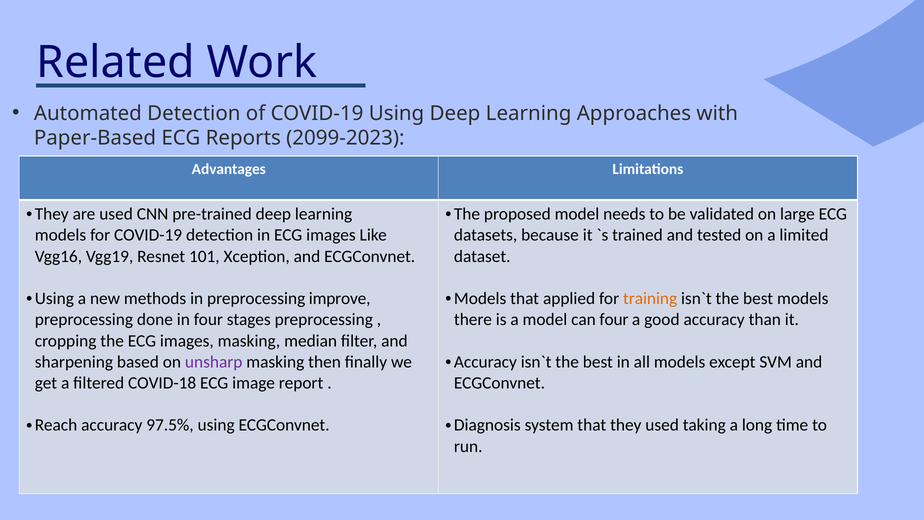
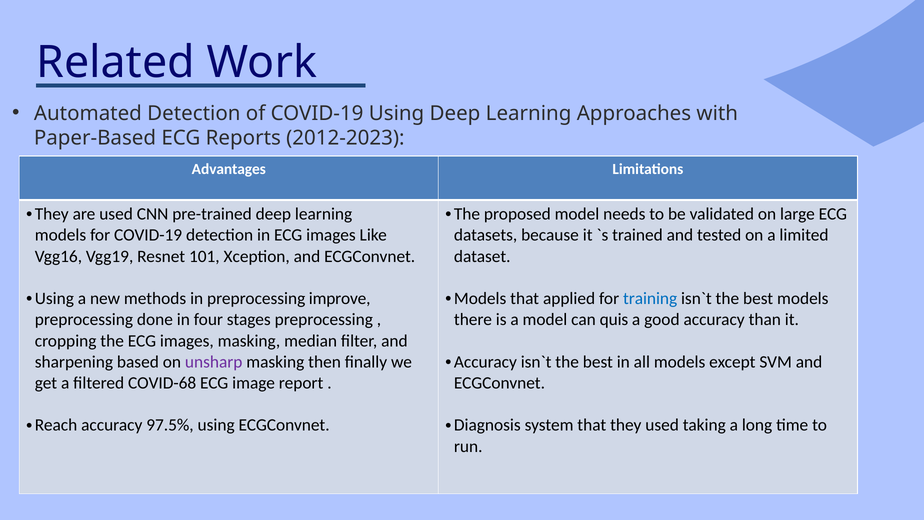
2099-2023: 2099-2023 -> 2012-2023
training colour: orange -> blue
can four: four -> quis
COVID-18: COVID-18 -> COVID-68
